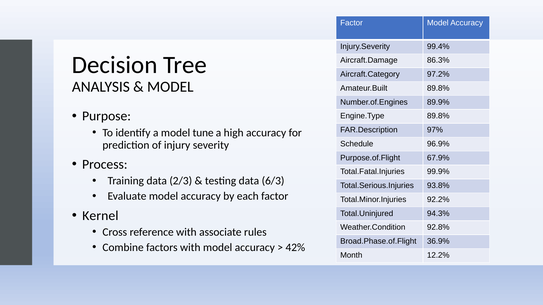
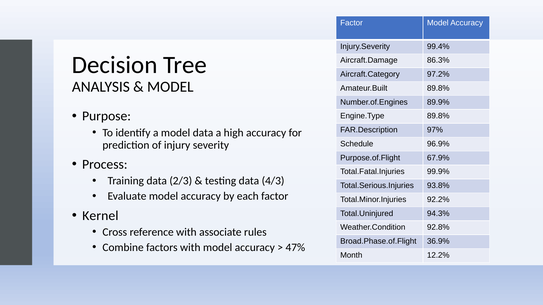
model tune: tune -> data
6/3: 6/3 -> 4/3
42%: 42% -> 47%
